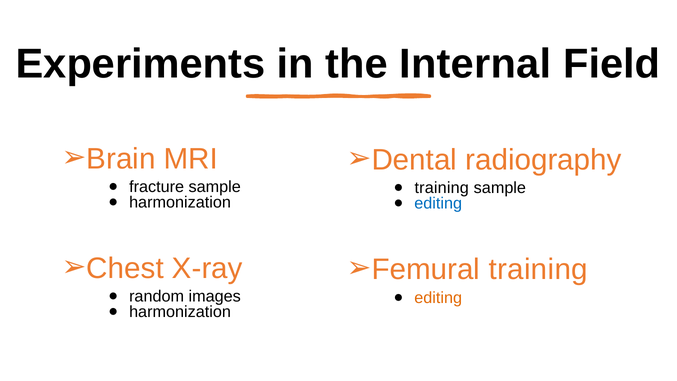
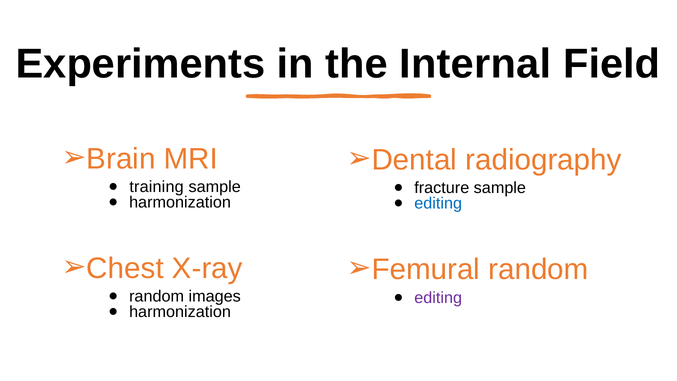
fracture: fracture -> training
training at (442, 188): training -> fracture
training at (538, 269): training -> random
editing at (438, 298) colour: orange -> purple
